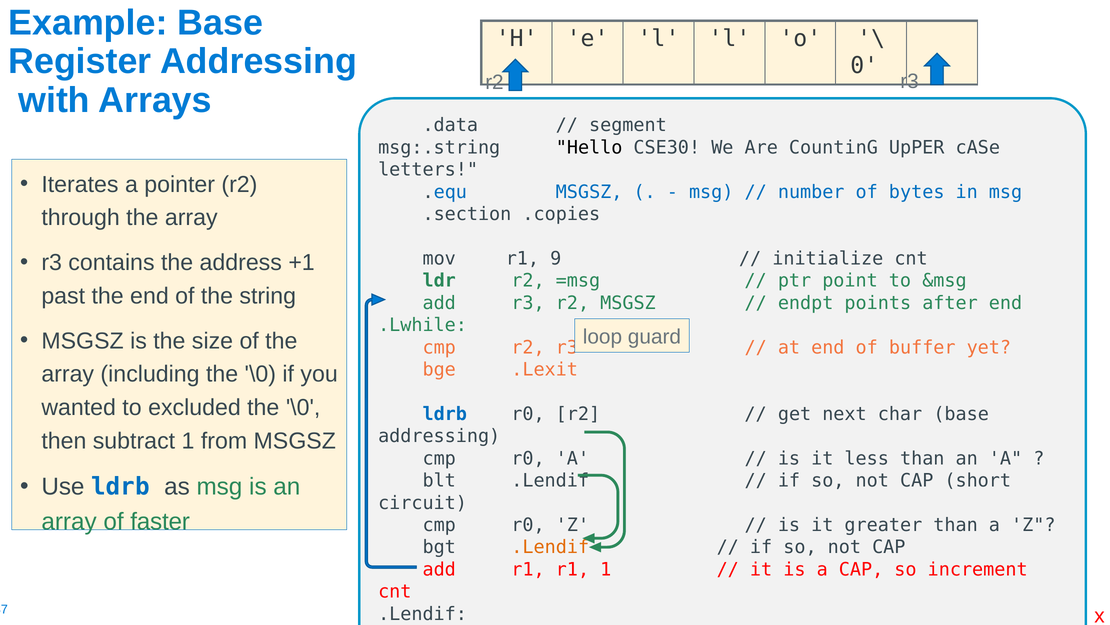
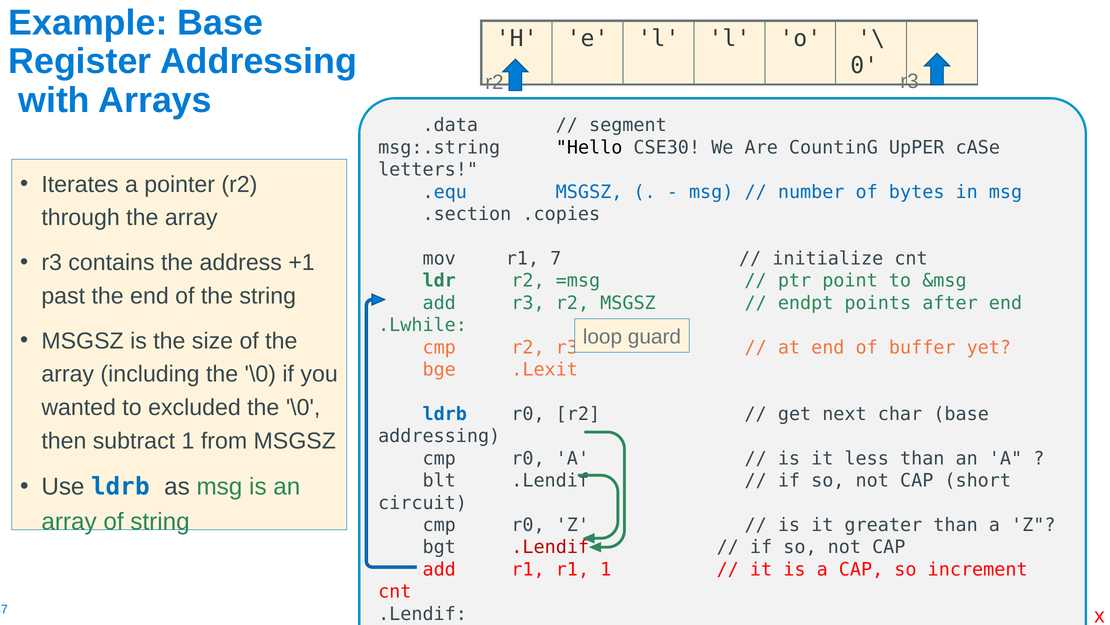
9: 9 -> 7
of faster: faster -> string
.Lendif at (550, 547) colour: orange -> red
